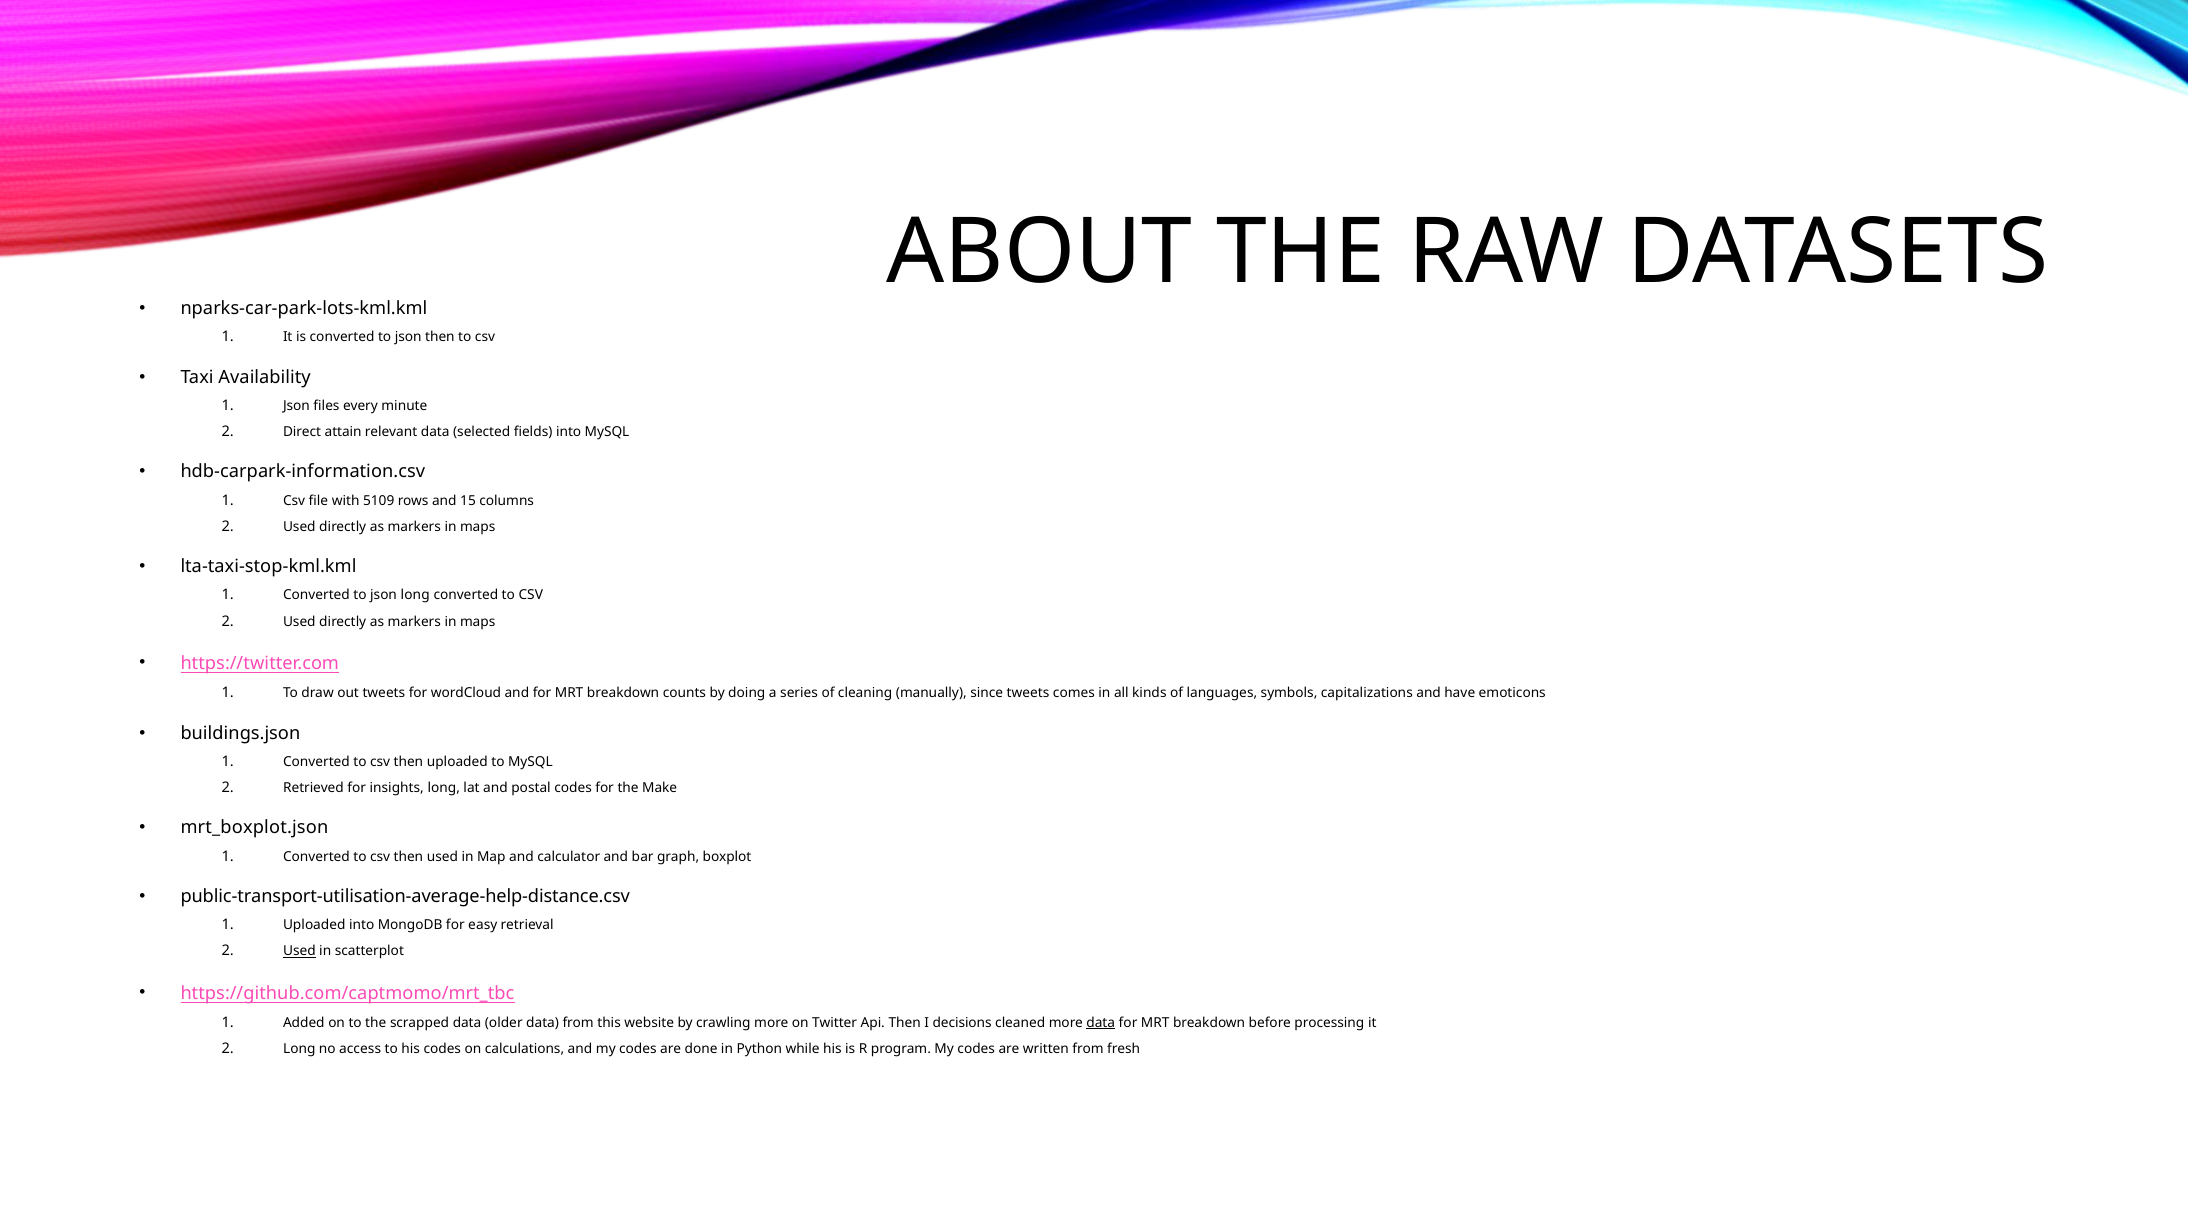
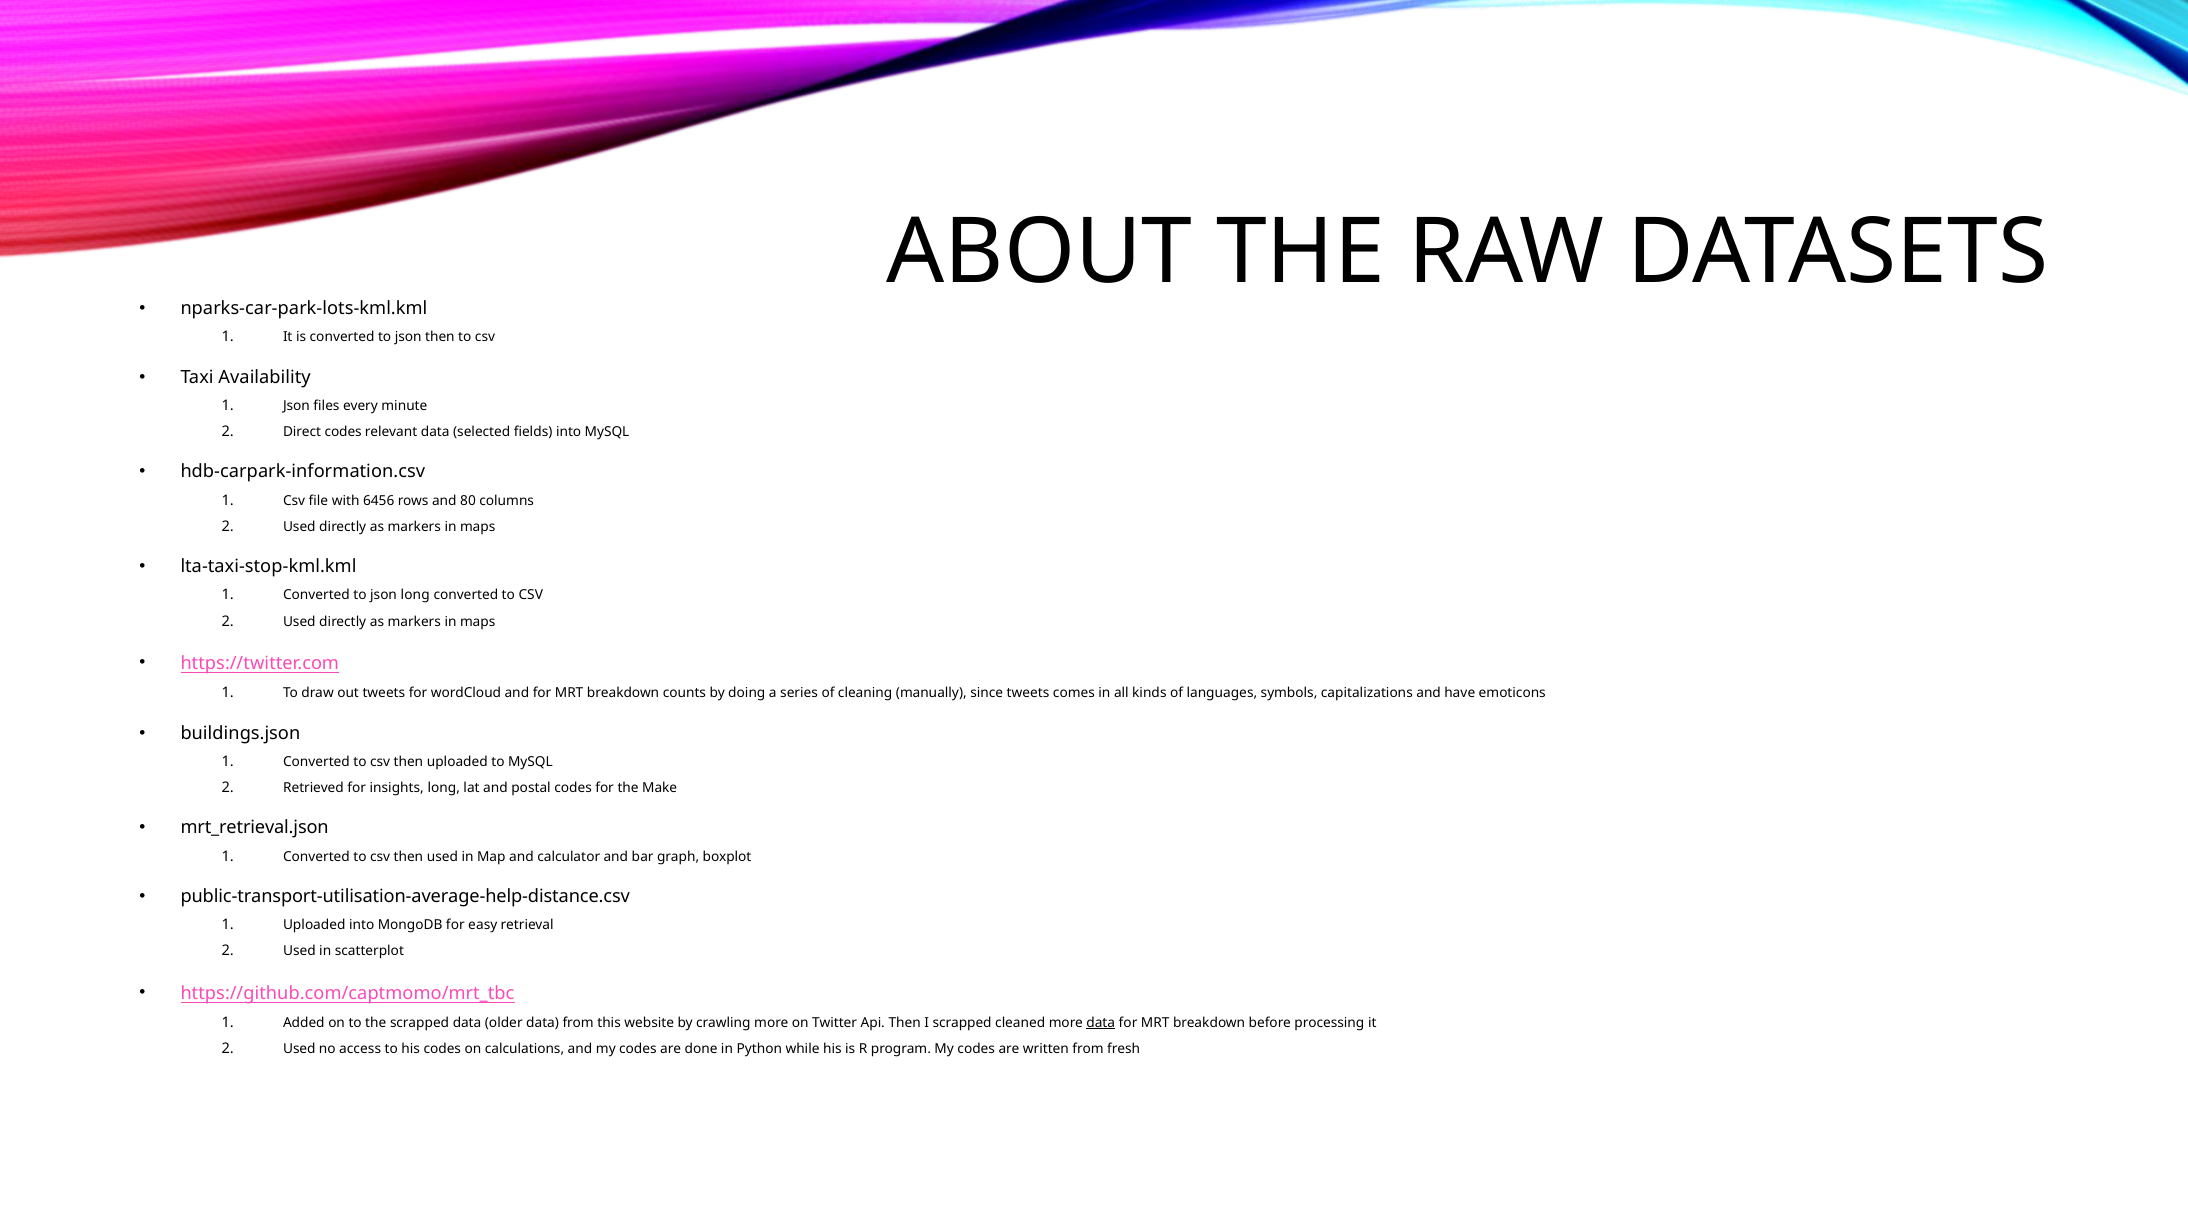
Direct attain: attain -> codes
5109: 5109 -> 6456
15: 15 -> 80
mrt_boxplot.json: mrt_boxplot.json -> mrt_retrieval.json
Used at (299, 951) underline: present -> none
I decisions: decisions -> scrapped
Long at (299, 1049): Long -> Used
